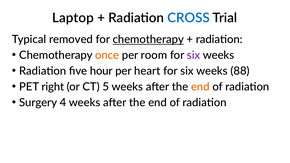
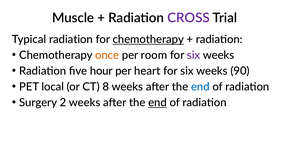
Laptop: Laptop -> Muscle
CROSS colour: blue -> purple
Typical removed: removed -> radiation
88: 88 -> 90
right: right -> local
5: 5 -> 8
end at (200, 87) colour: orange -> blue
4: 4 -> 2
end at (158, 103) underline: none -> present
